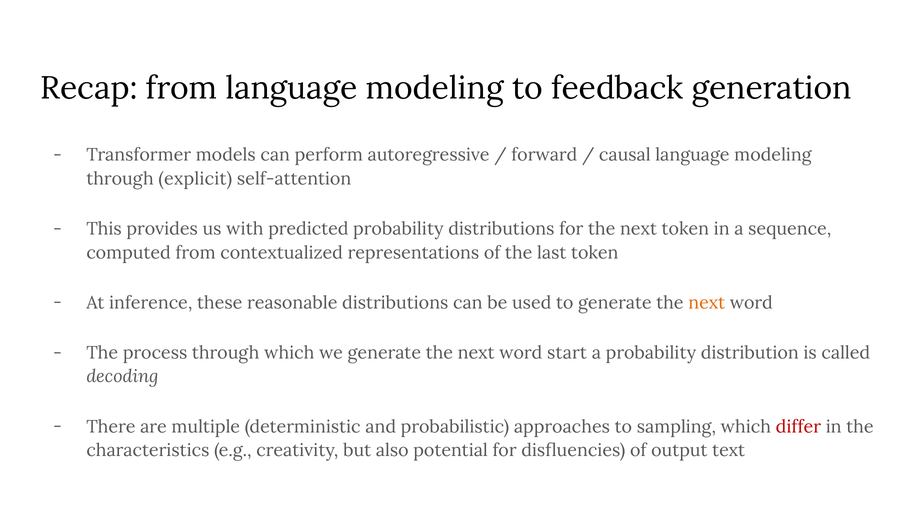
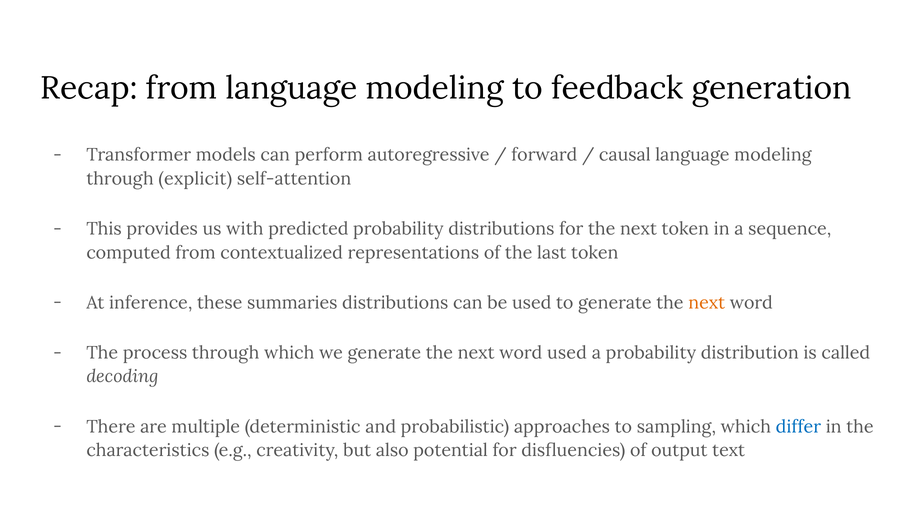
reasonable: reasonable -> summaries
word start: start -> used
differ colour: red -> blue
